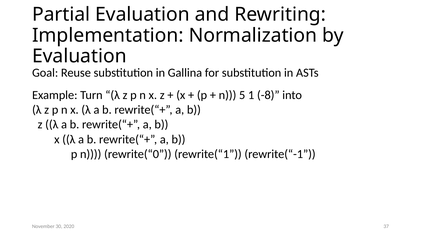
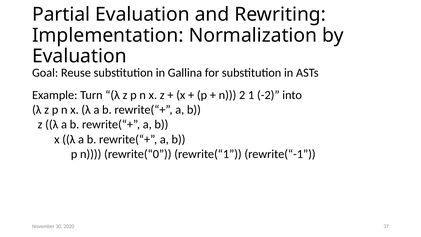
5: 5 -> 2
-8: -8 -> -2
